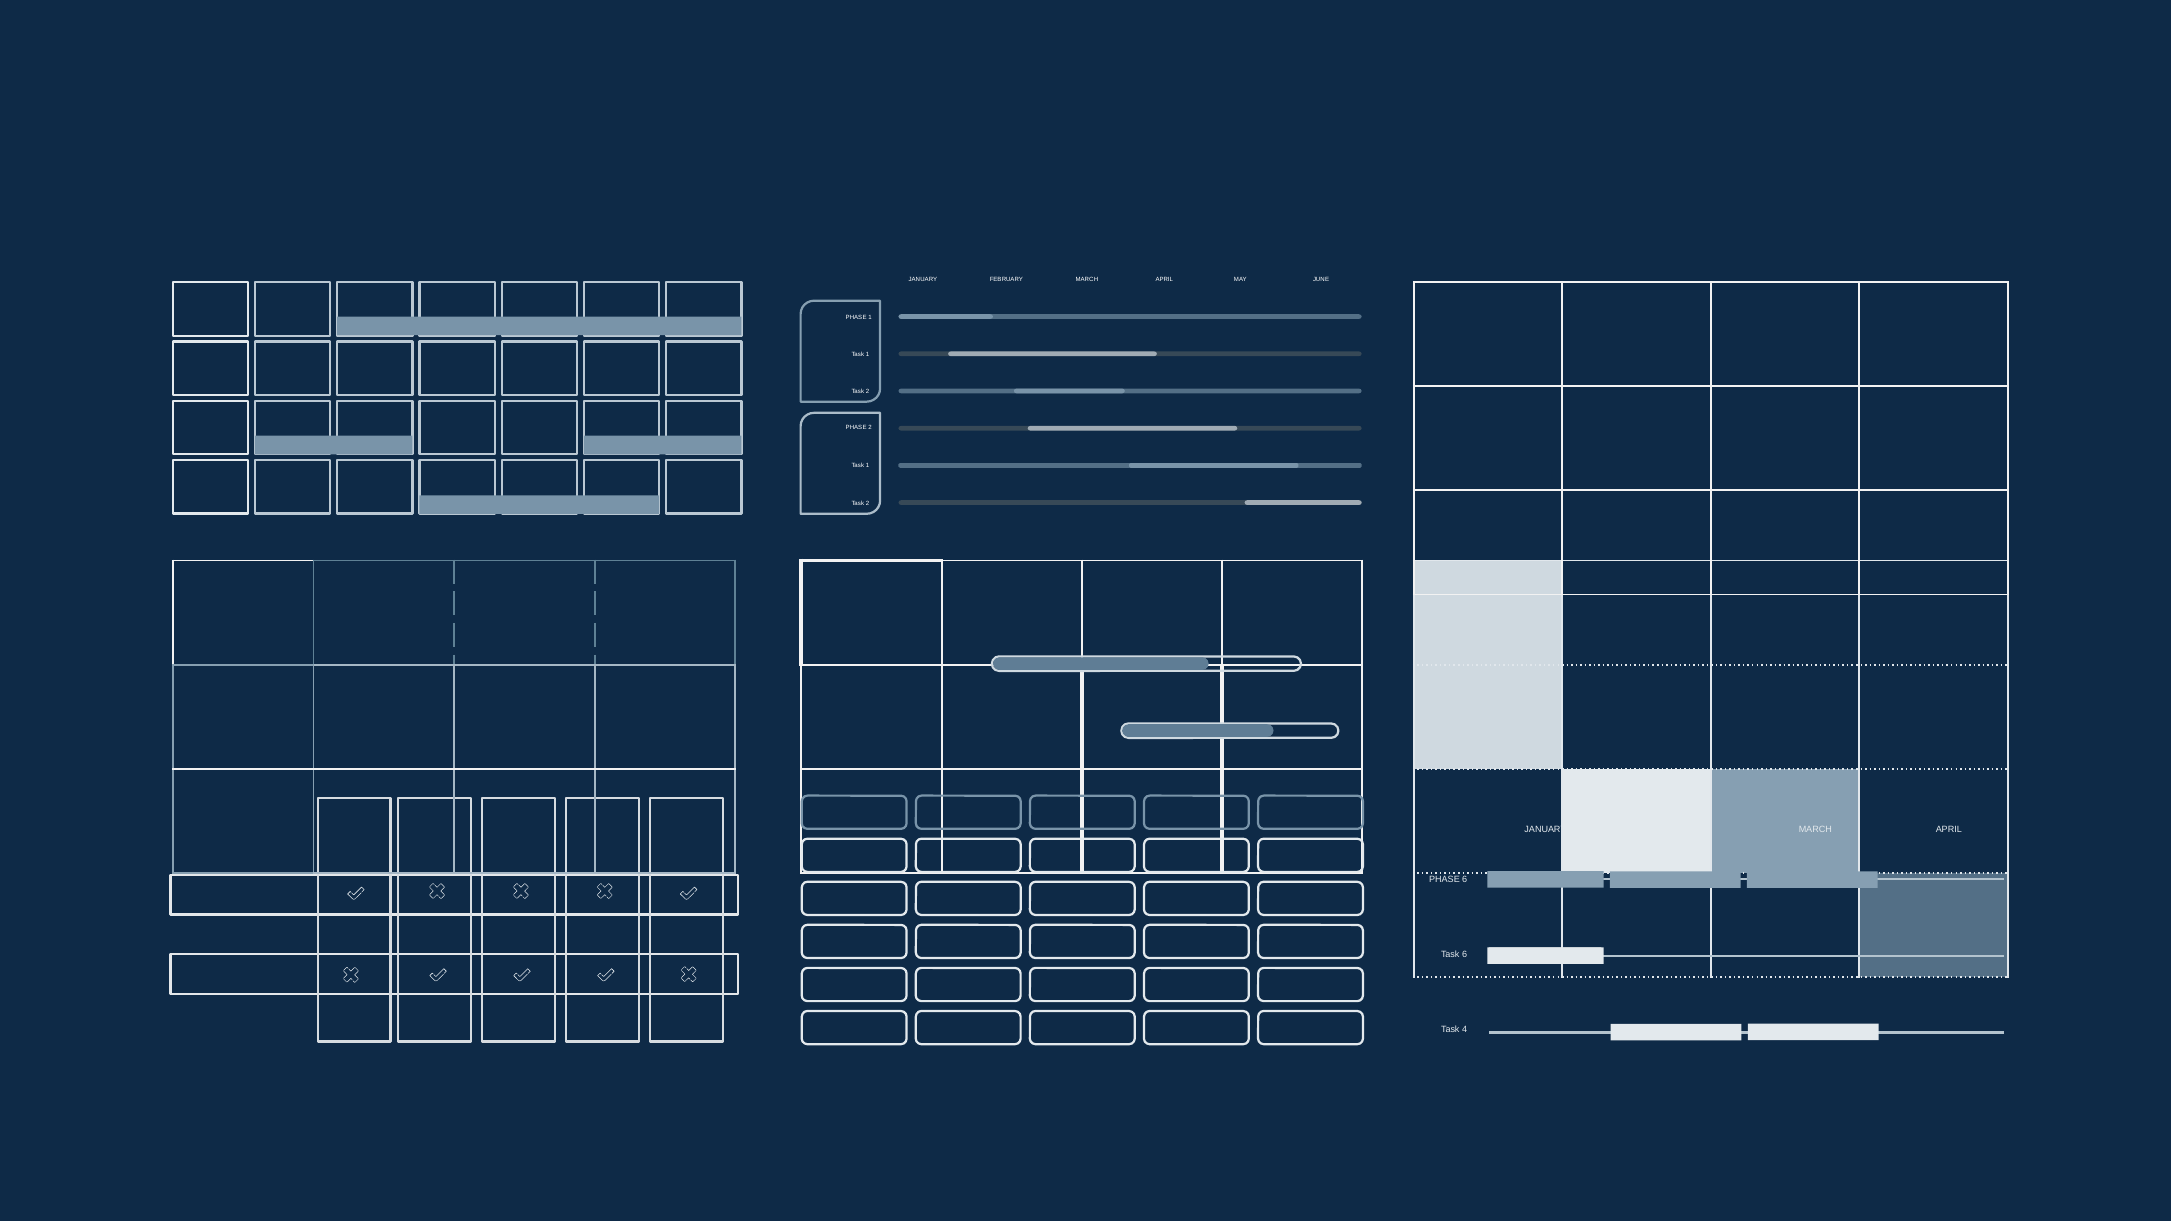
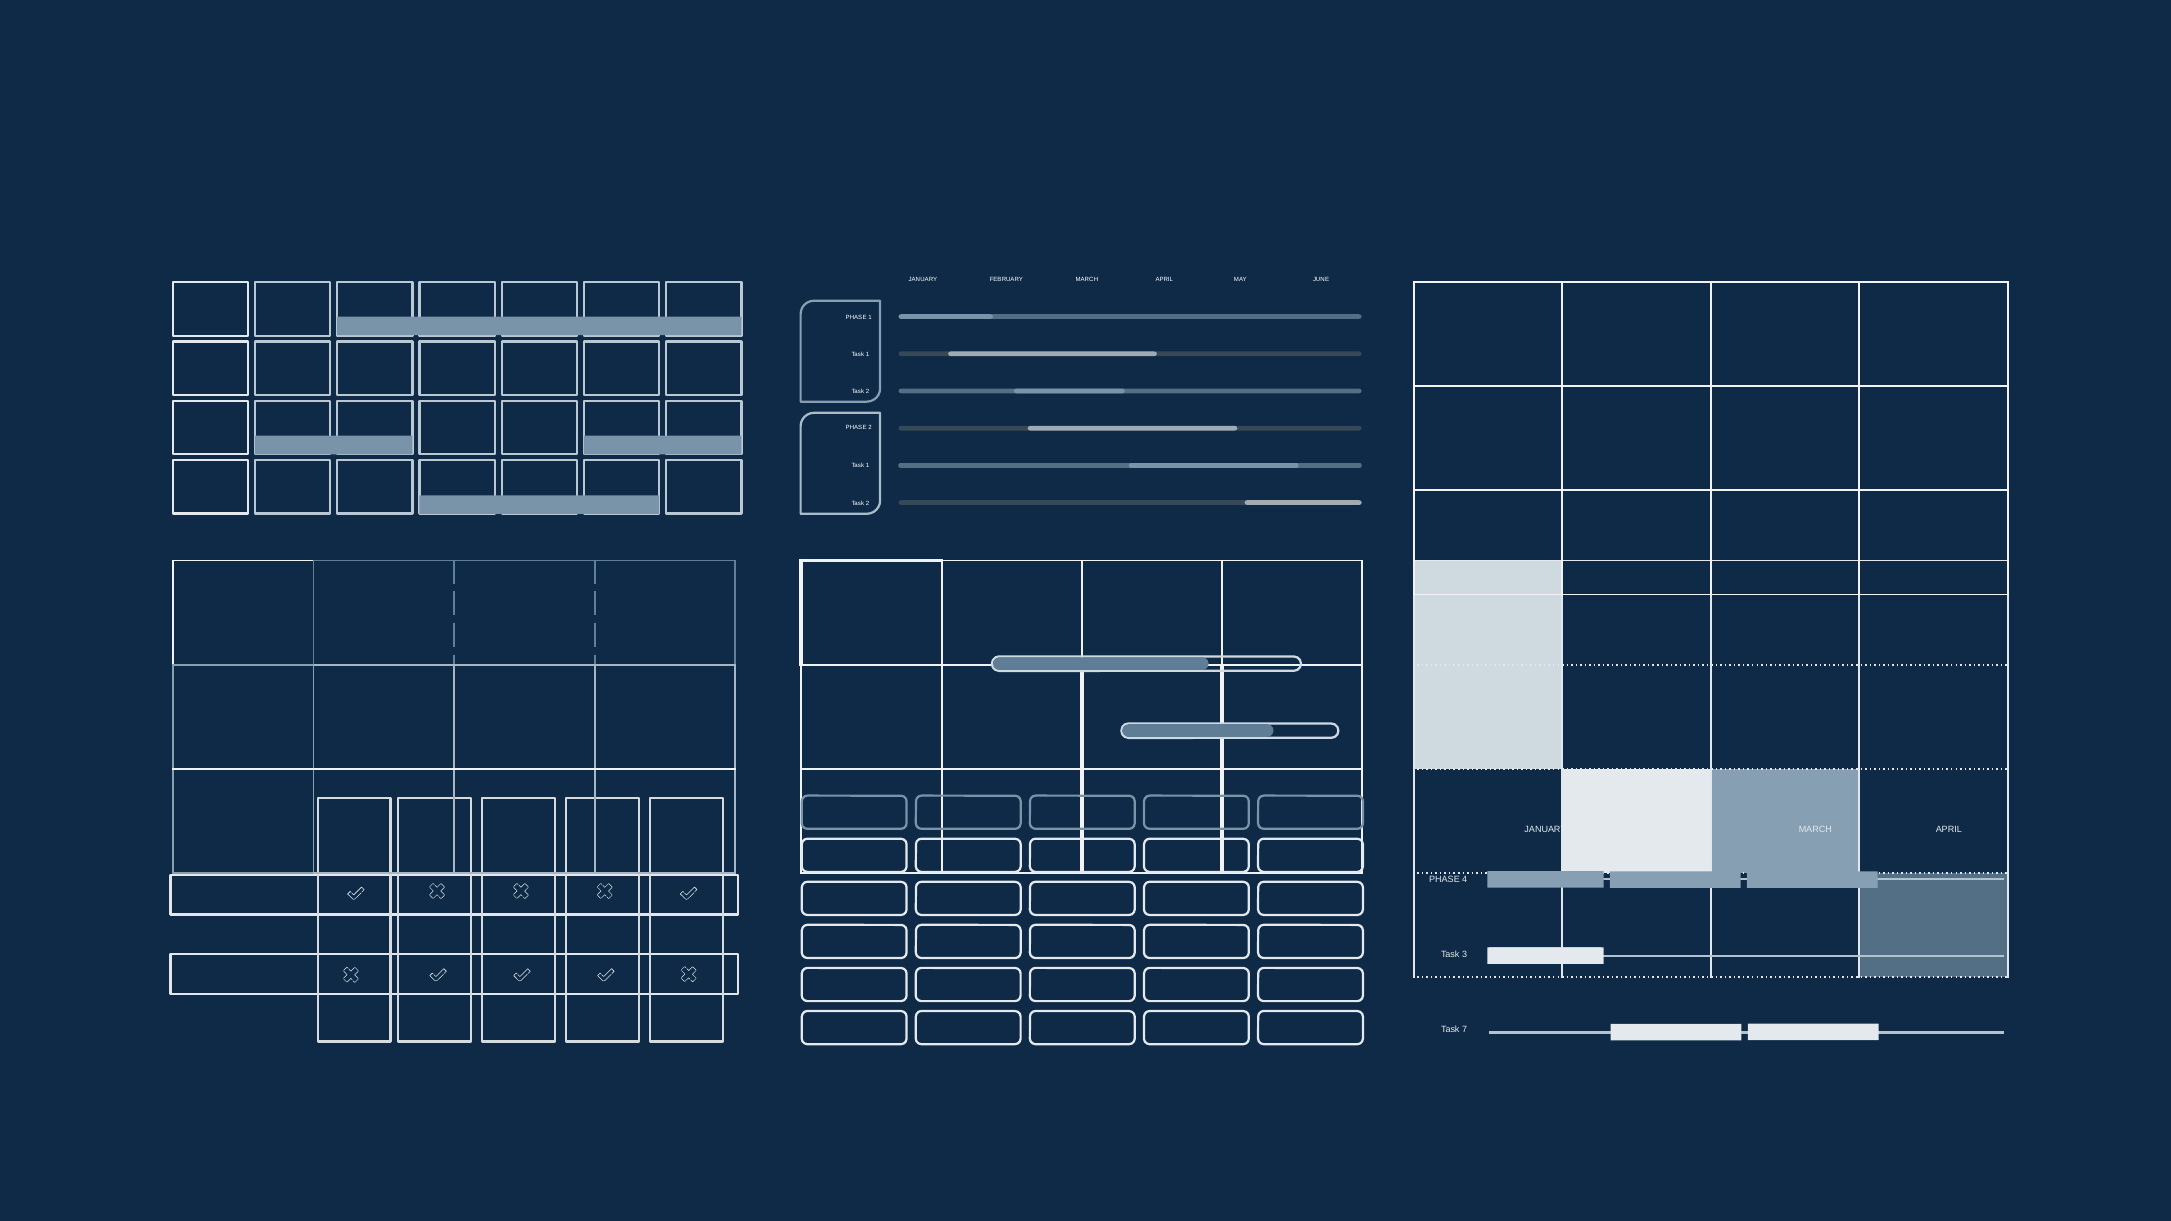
PHASE 6: 6 -> 4
Task 6: 6 -> 3
4: 4 -> 7
